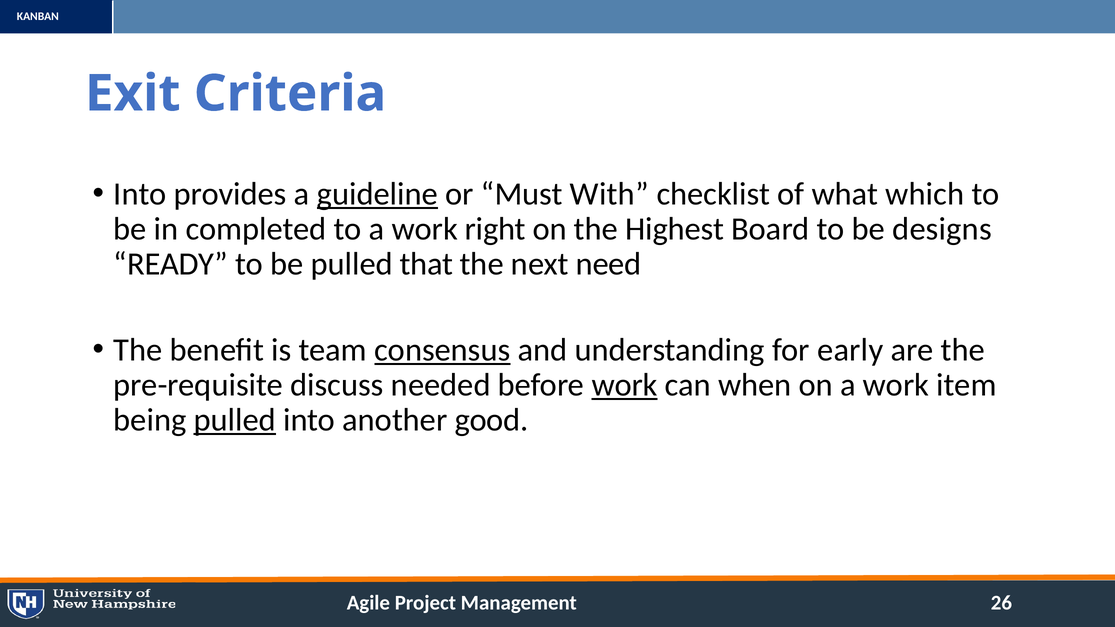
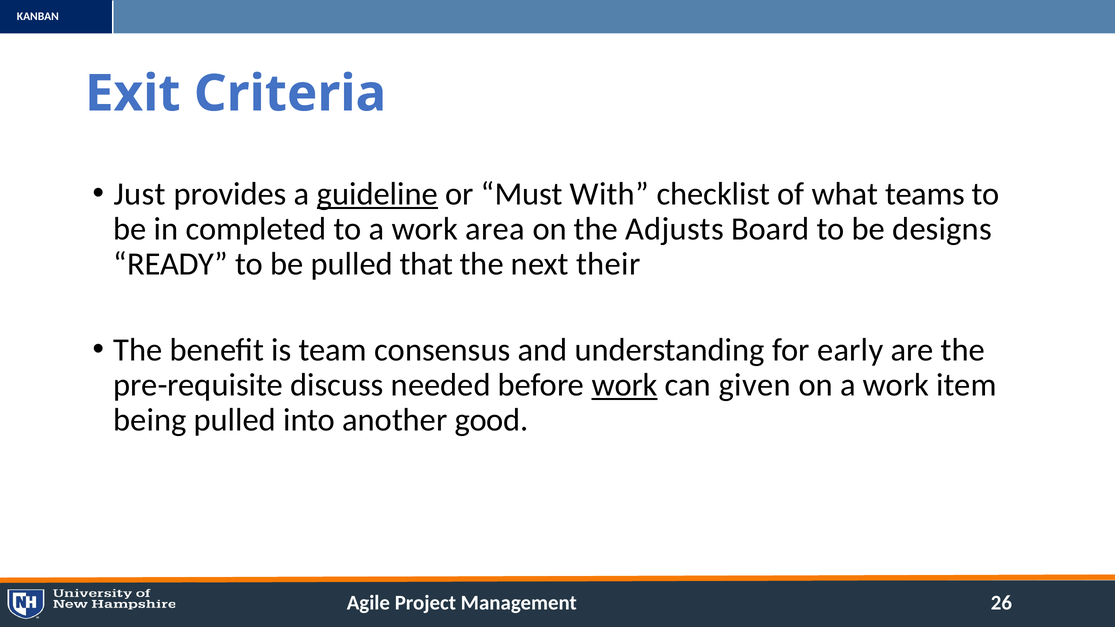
Into at (140, 194): Into -> Just
which: which -> teams
right: right -> area
Highest: Highest -> Adjusts
need: need -> their
consensus underline: present -> none
when: when -> given
pulled at (235, 420) underline: present -> none
